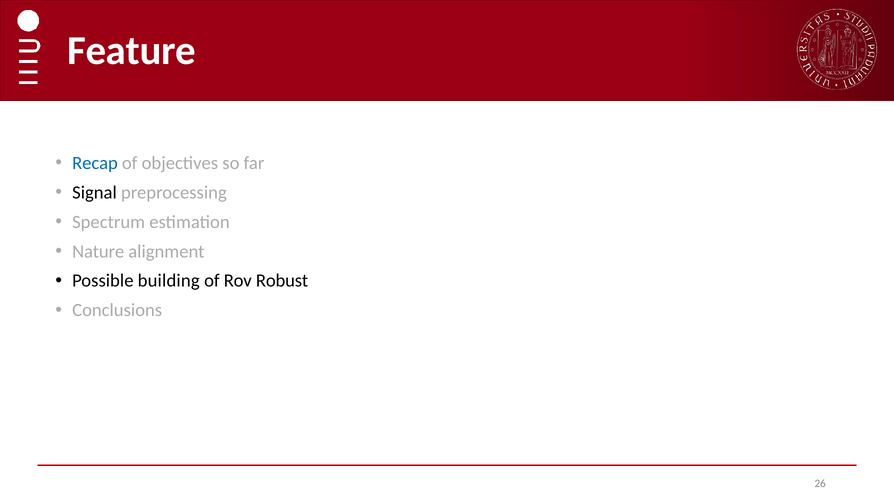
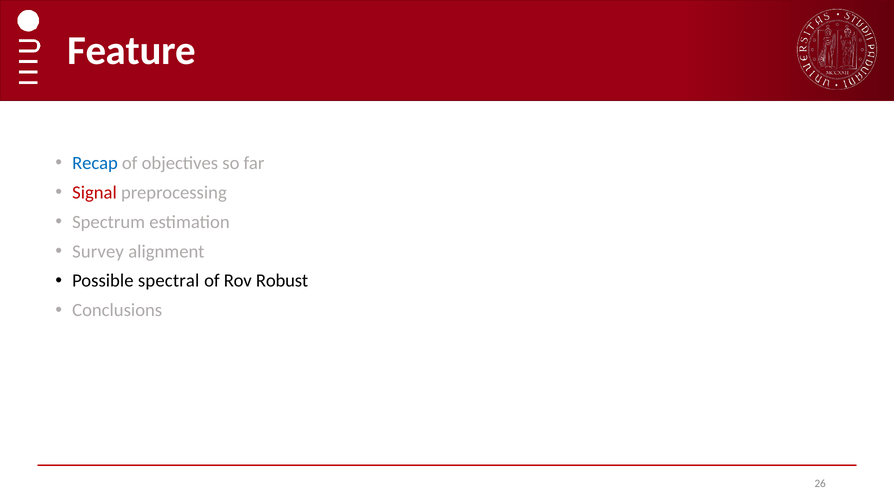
Signal colour: black -> red
Nature: Nature -> Survey
building: building -> spectral
